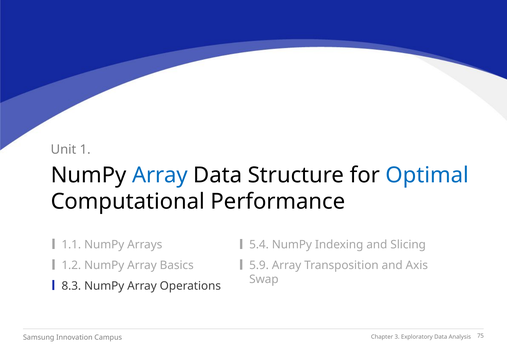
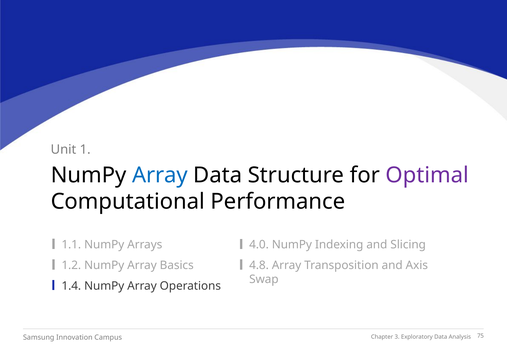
Optimal colour: blue -> purple
5.4: 5.4 -> 4.0
5.9: 5.9 -> 4.8
8.3: 8.3 -> 1.4
